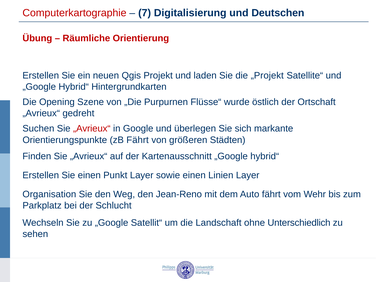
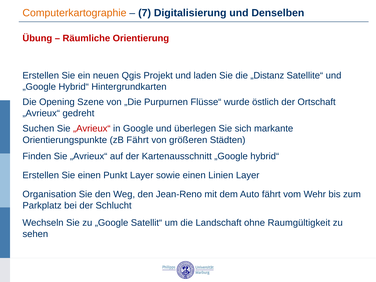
Computerkartographie colour: red -> orange
Deutschen: Deutschen -> Denselben
„Projekt: „Projekt -> „Distanz
Unterschiedlich: Unterschiedlich -> Raumgültigkeit
